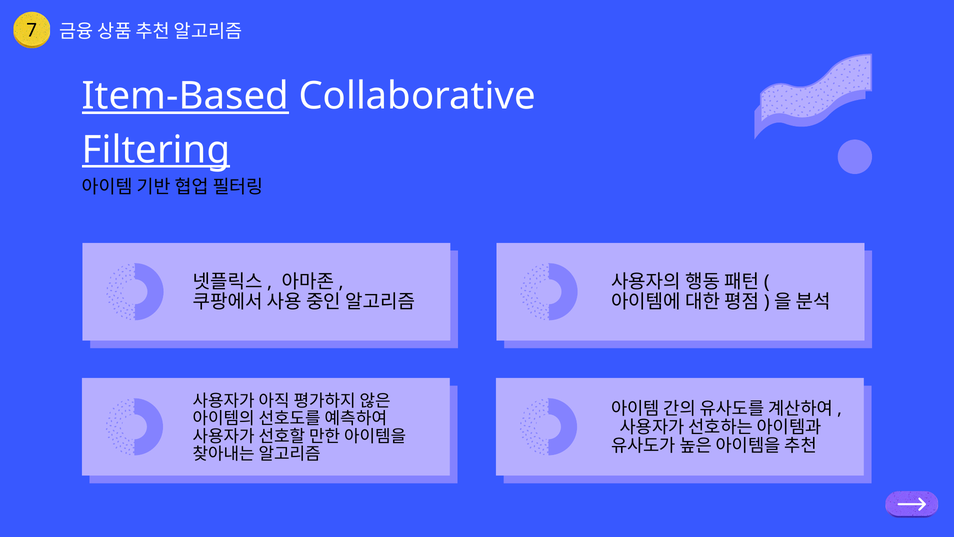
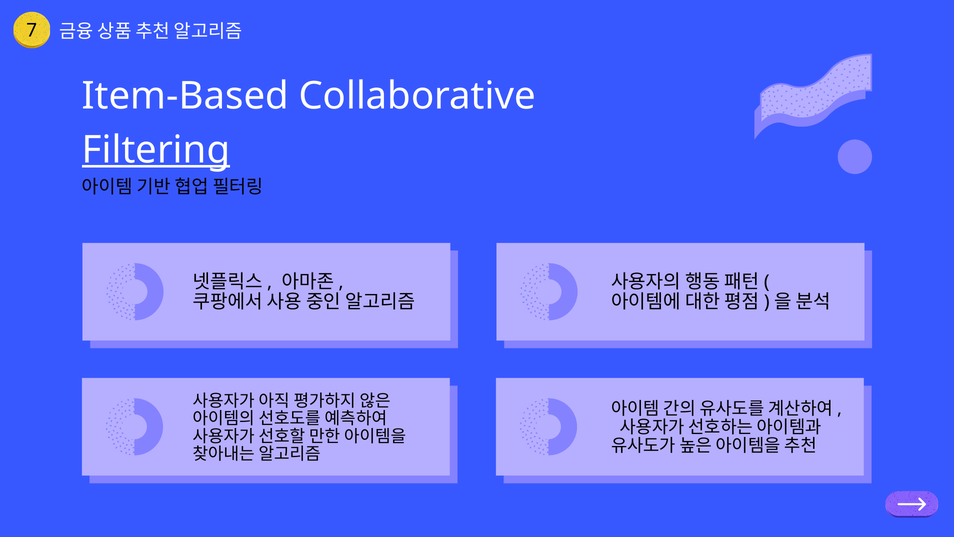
Item-Based underline: present -> none
